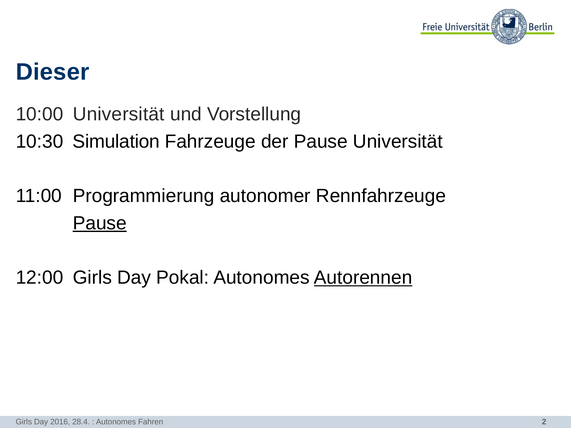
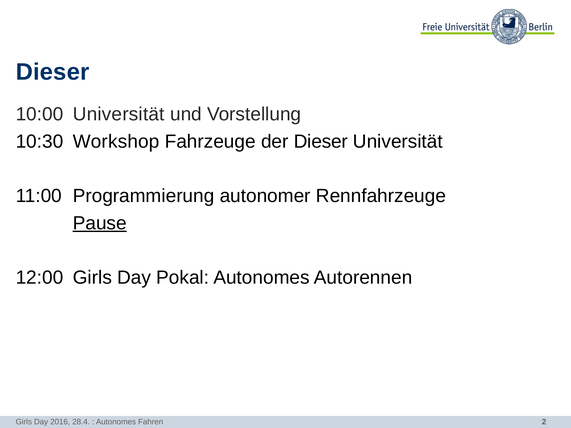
Simulation: Simulation -> Workshop
der Pause: Pause -> Dieser
Autorennen underline: present -> none
